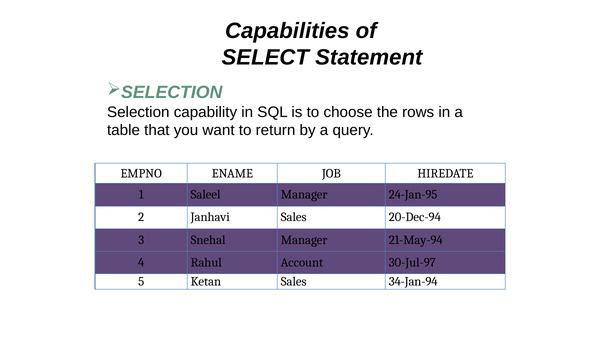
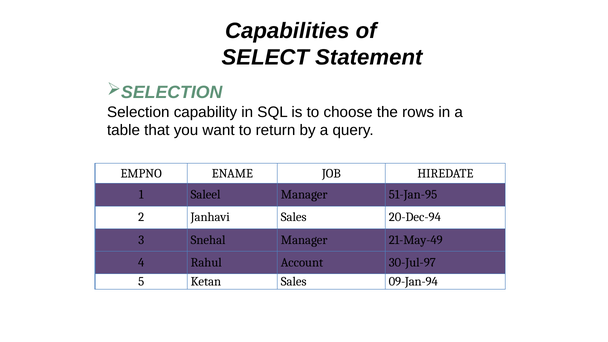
24-Jan-95: 24-Jan-95 -> 51-Jan-95
21-May-94: 21-May-94 -> 21-May-49
34-Jan-94: 34-Jan-94 -> 09-Jan-94
